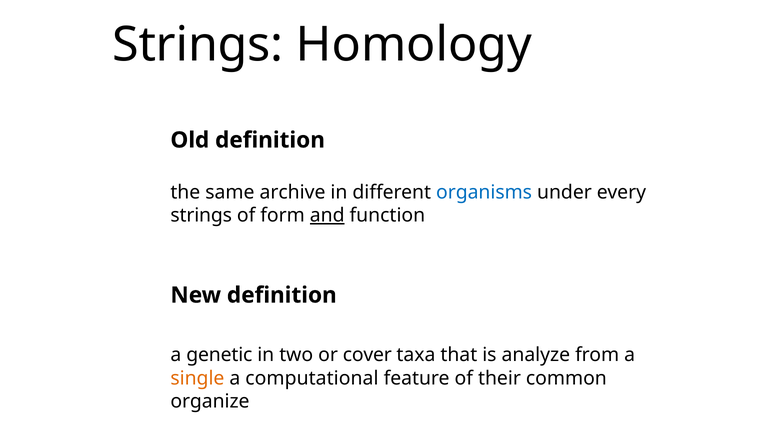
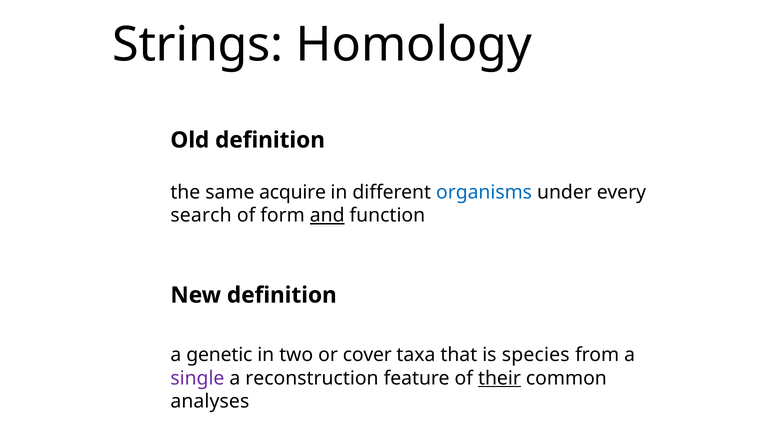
archive: archive -> acquire
strings at (201, 215): strings -> search
analyze: analyze -> species
single colour: orange -> purple
computational: computational -> reconstruction
their underline: none -> present
organize: organize -> analyses
